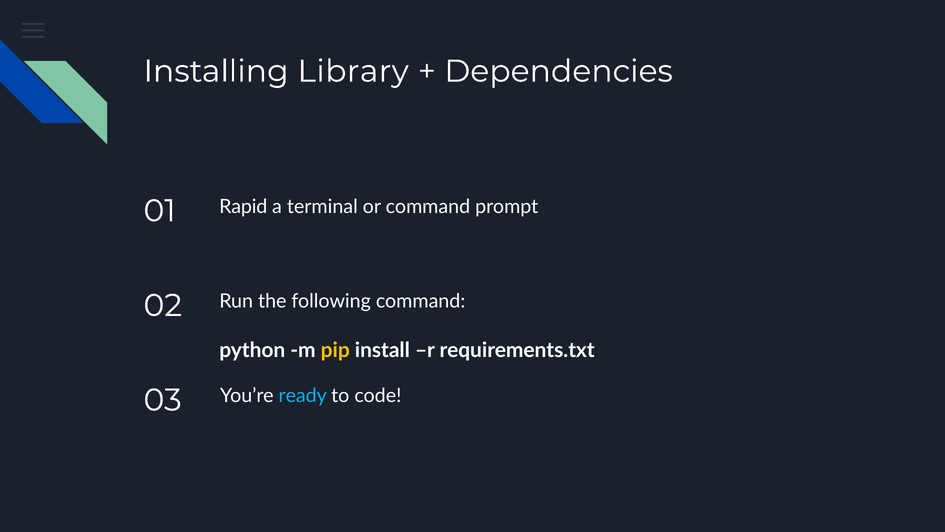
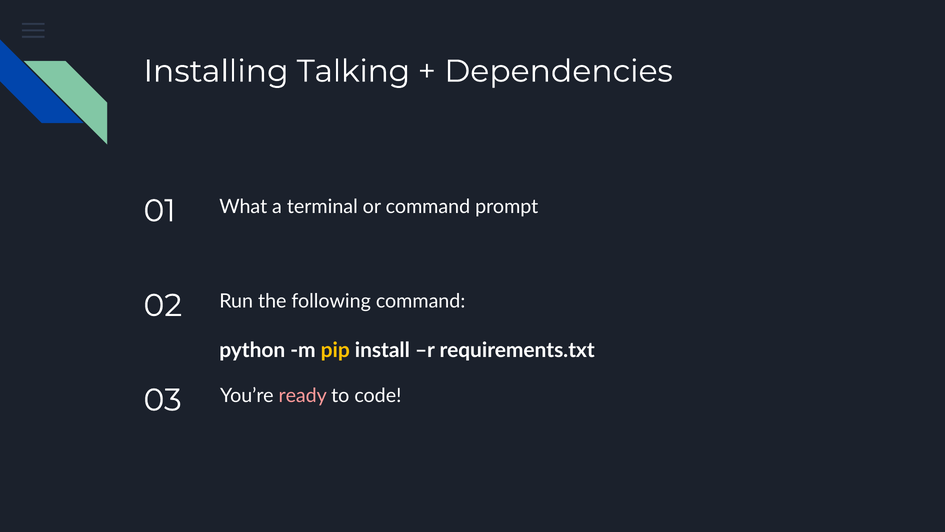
Library: Library -> Talking
Rapid: Rapid -> What
ready colour: light blue -> pink
